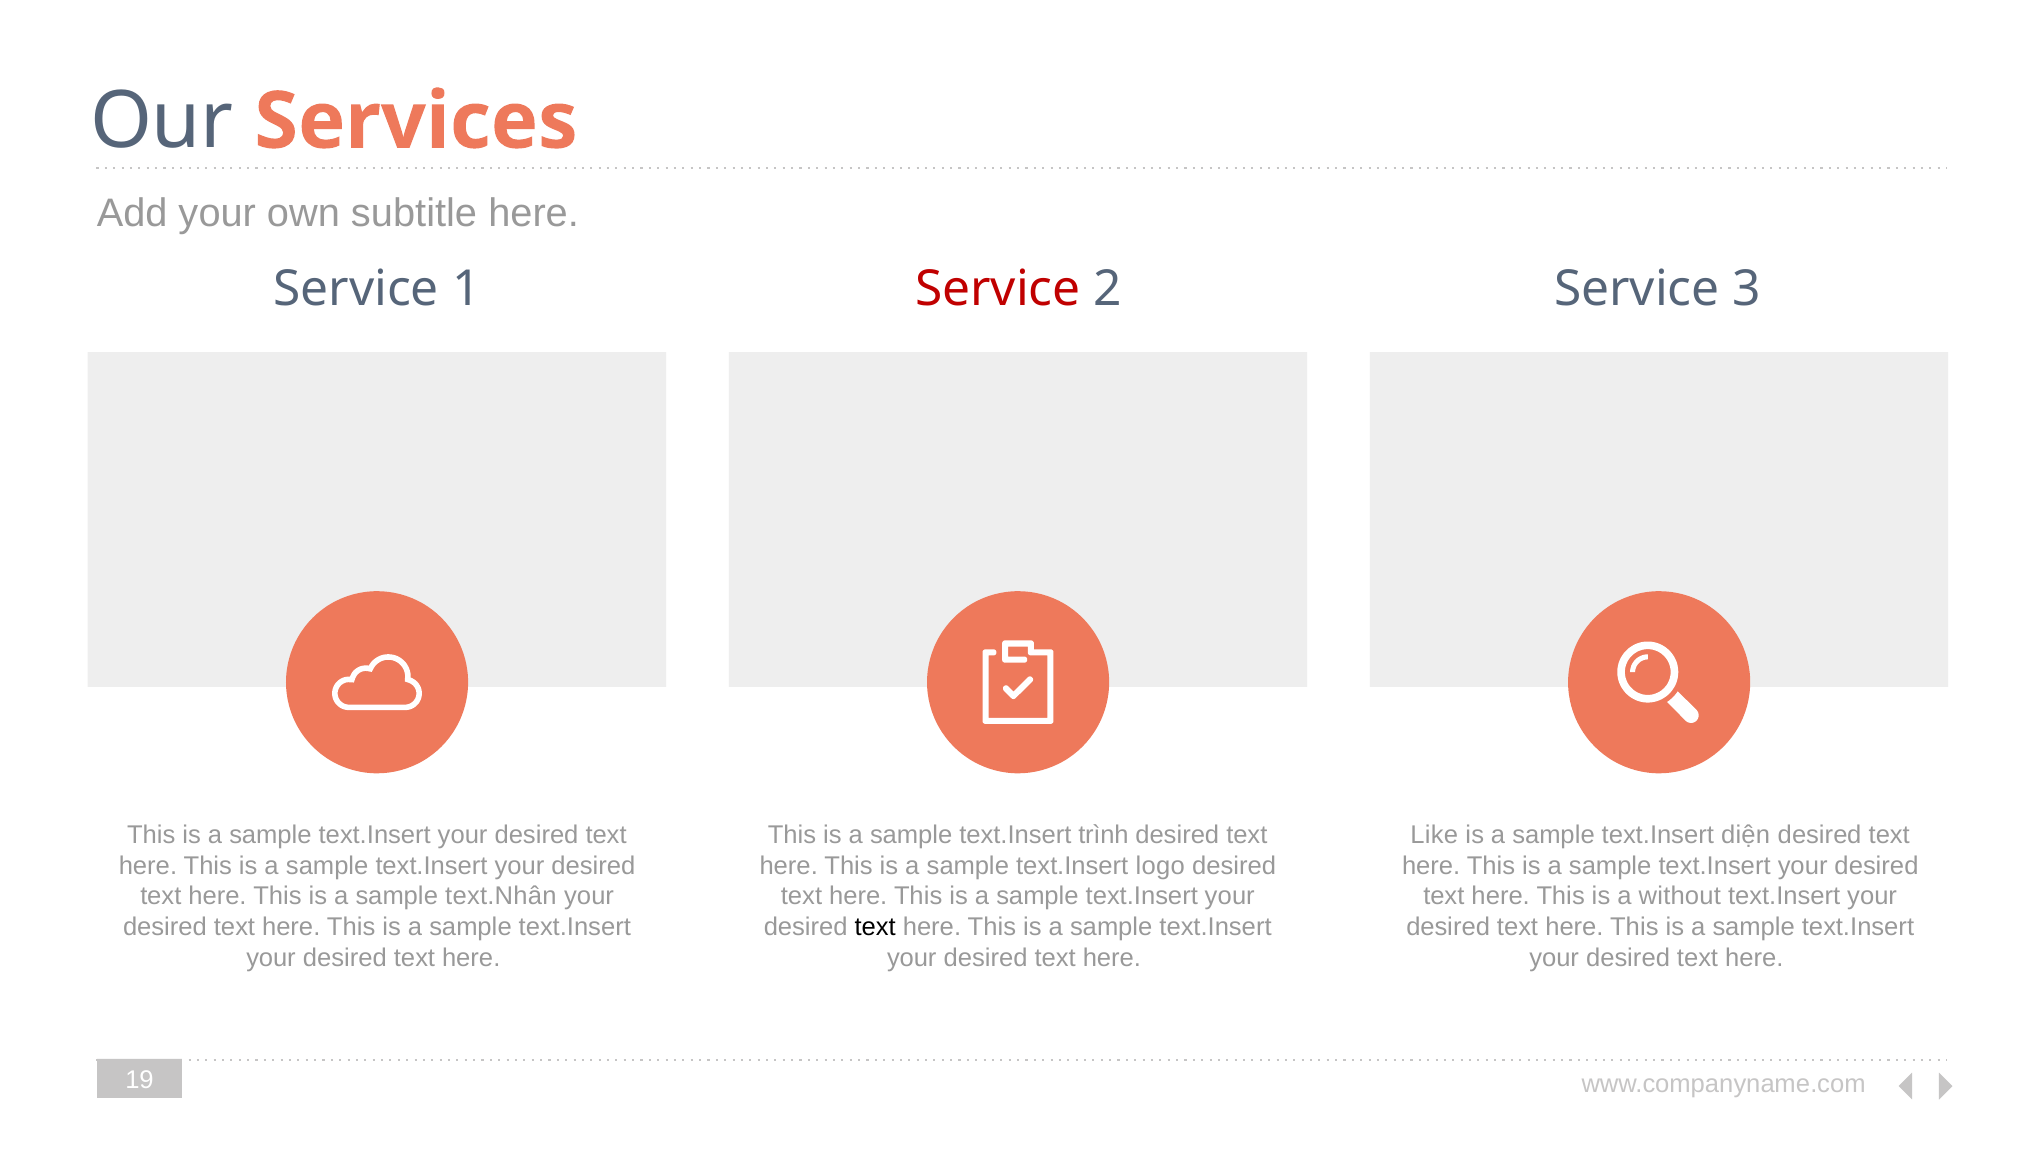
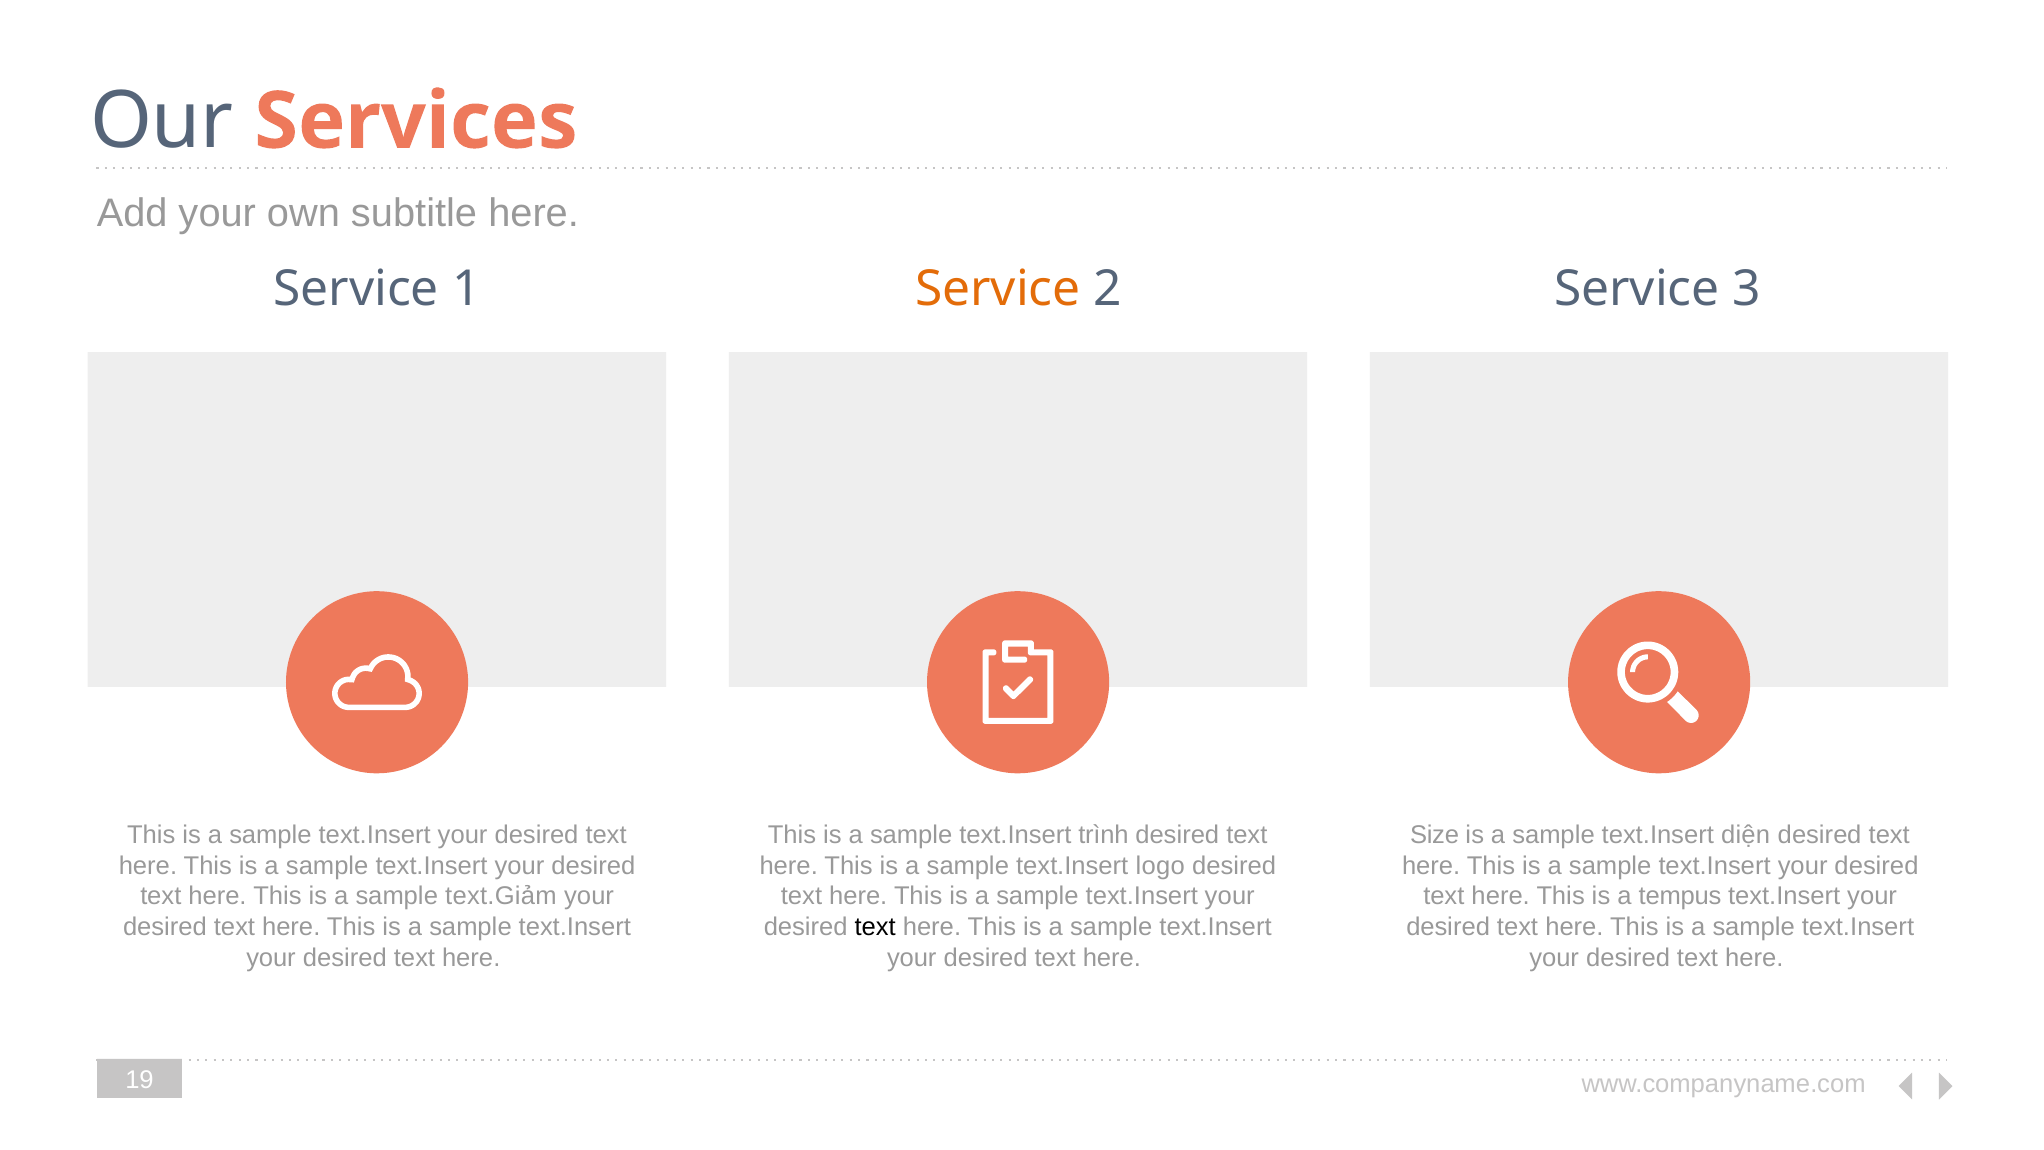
Service at (998, 289) colour: red -> orange
Like: Like -> Size
text.Nhân: text.Nhân -> text.Giảm
without: without -> tempus
